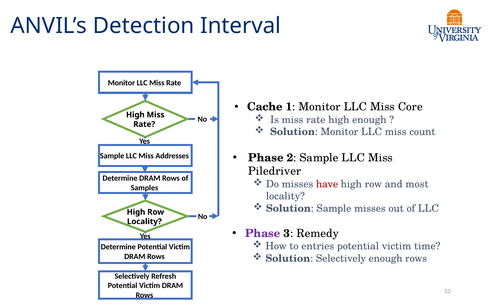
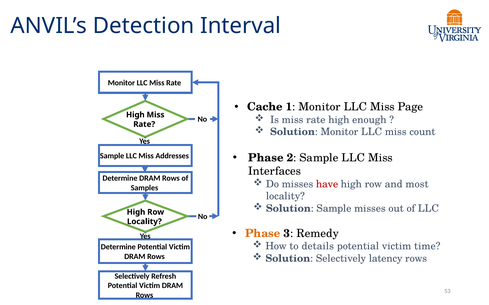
Core: Core -> Page
Piledriver: Piledriver -> Interfaces
Phase at (263, 234) colour: purple -> orange
entries: entries -> details
Selectively enough: enough -> latency
